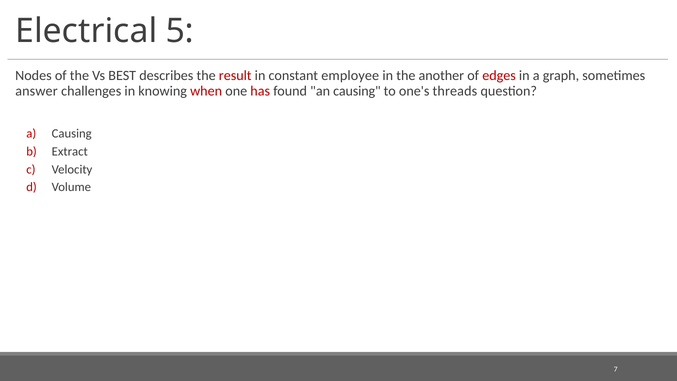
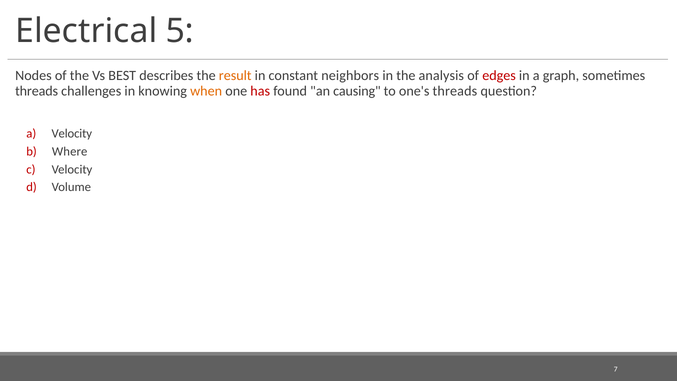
result colour: red -> orange
employee: employee -> neighbors
another: another -> analysis
answer at (36, 91): answer -> threads
when colour: red -> orange
a Causing: Causing -> Velocity
Extract: Extract -> Where
